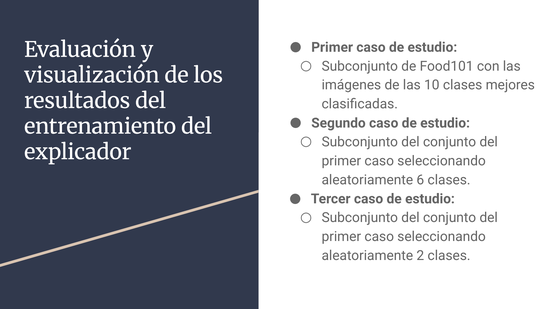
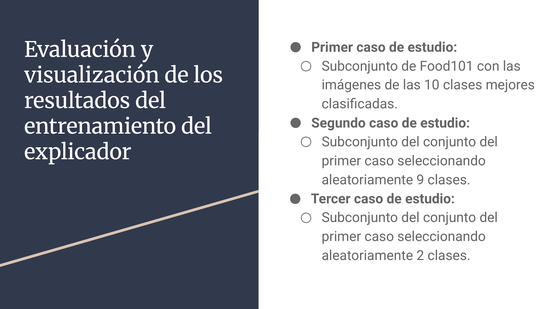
6: 6 -> 9
